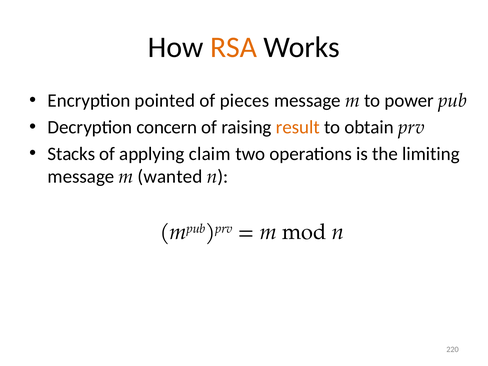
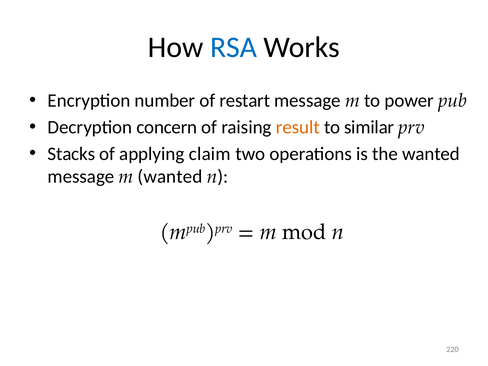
RSA colour: orange -> blue
pointed: pointed -> number
pieces: pieces -> restart
obtain: obtain -> similar
the limiting: limiting -> wanted
